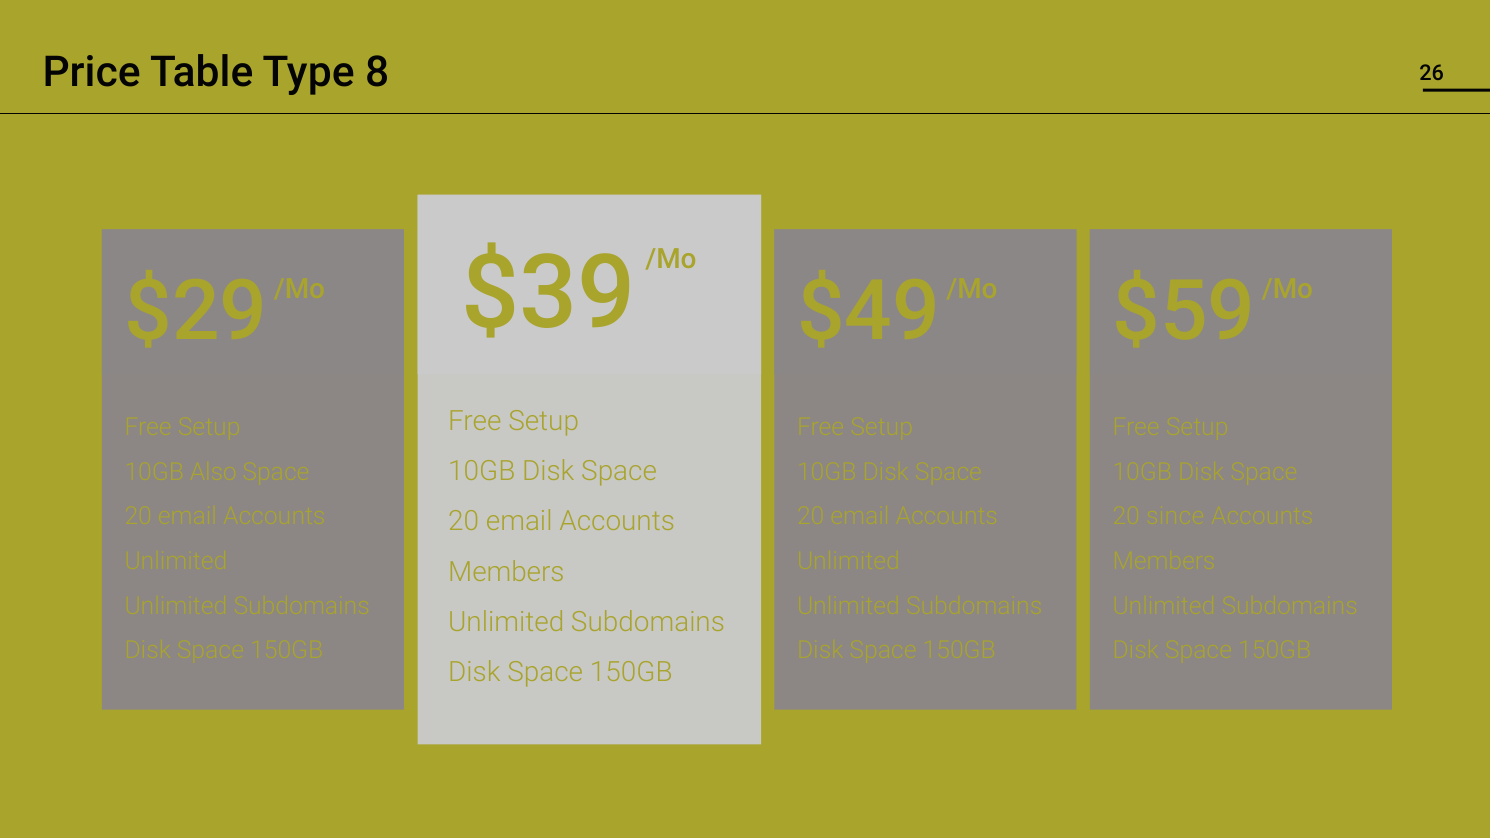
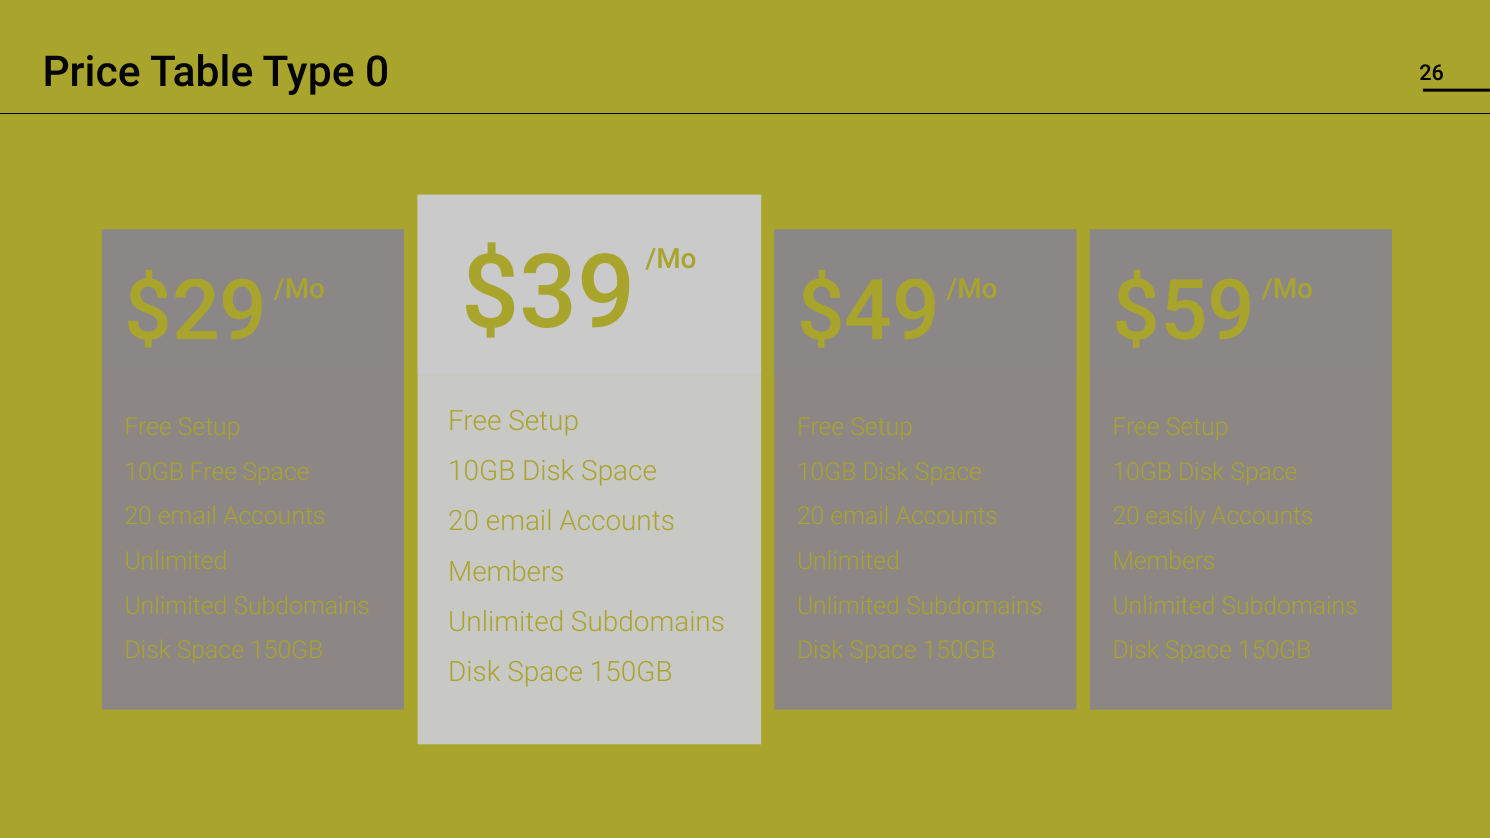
8: 8 -> 0
10GB Also: Also -> Free
since: since -> easily
